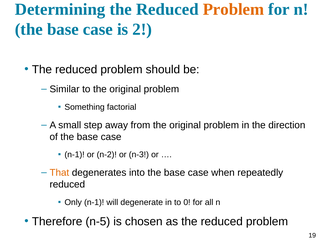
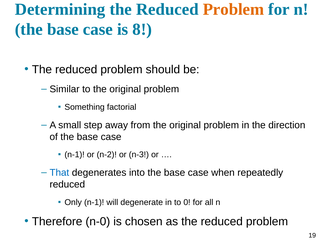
2: 2 -> 8
That colour: orange -> blue
n-5: n-5 -> n-0
